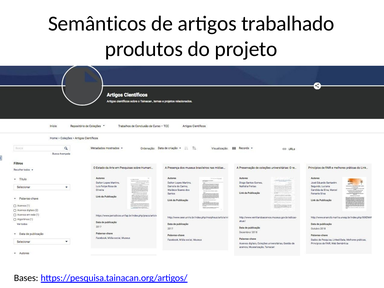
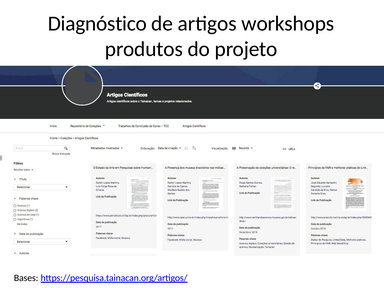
Semânticos: Semânticos -> Diagnóstico
trabalhado: trabalhado -> workshops
